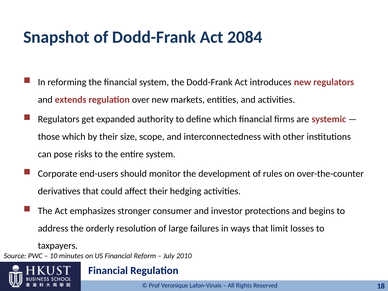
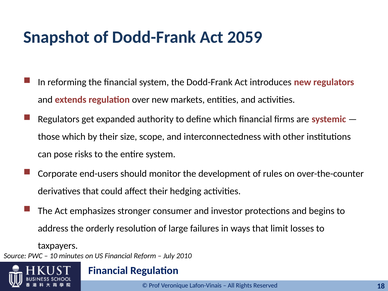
2084: 2084 -> 2059
